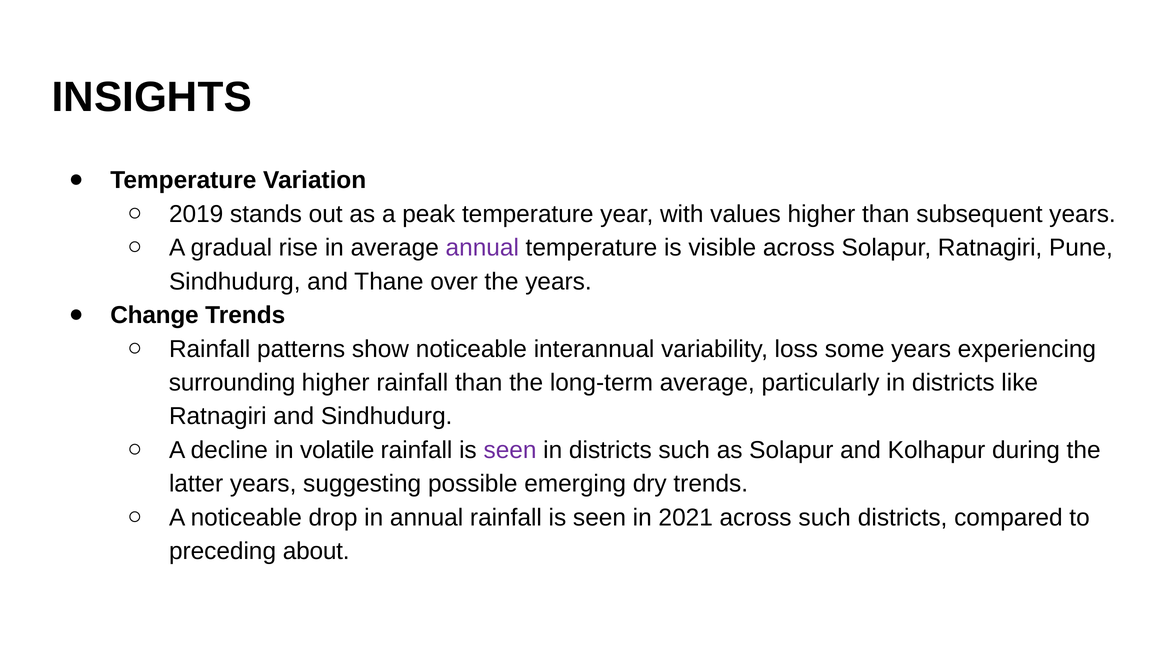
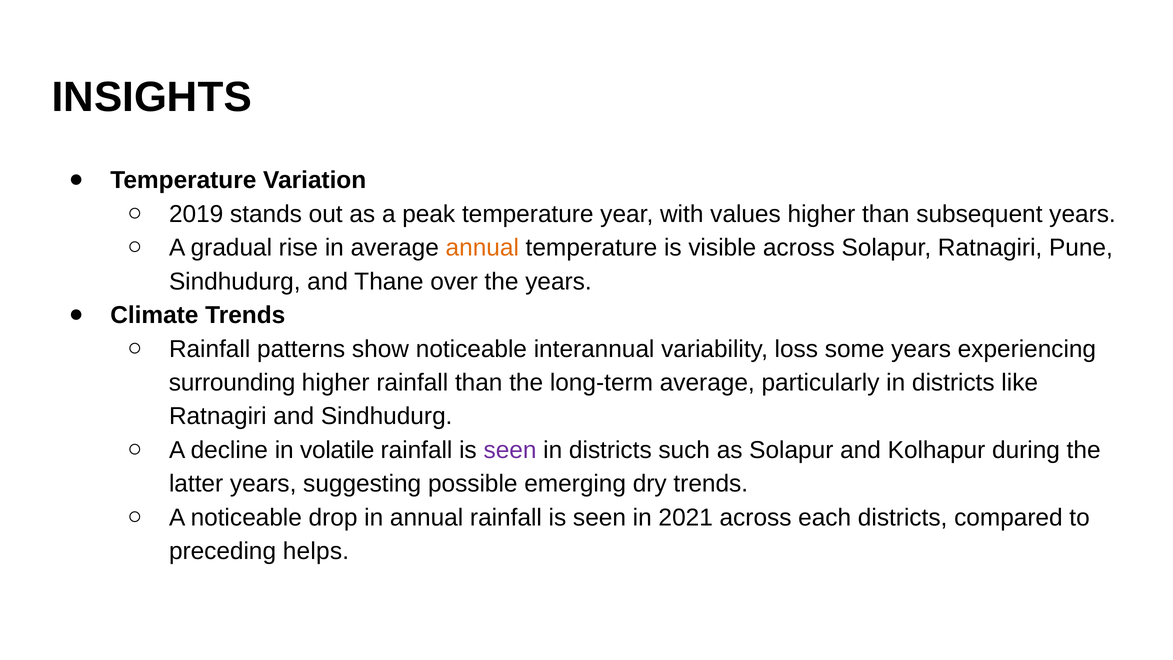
annual at (482, 248) colour: purple -> orange
Change: Change -> Climate
across such: such -> each
about: about -> helps
